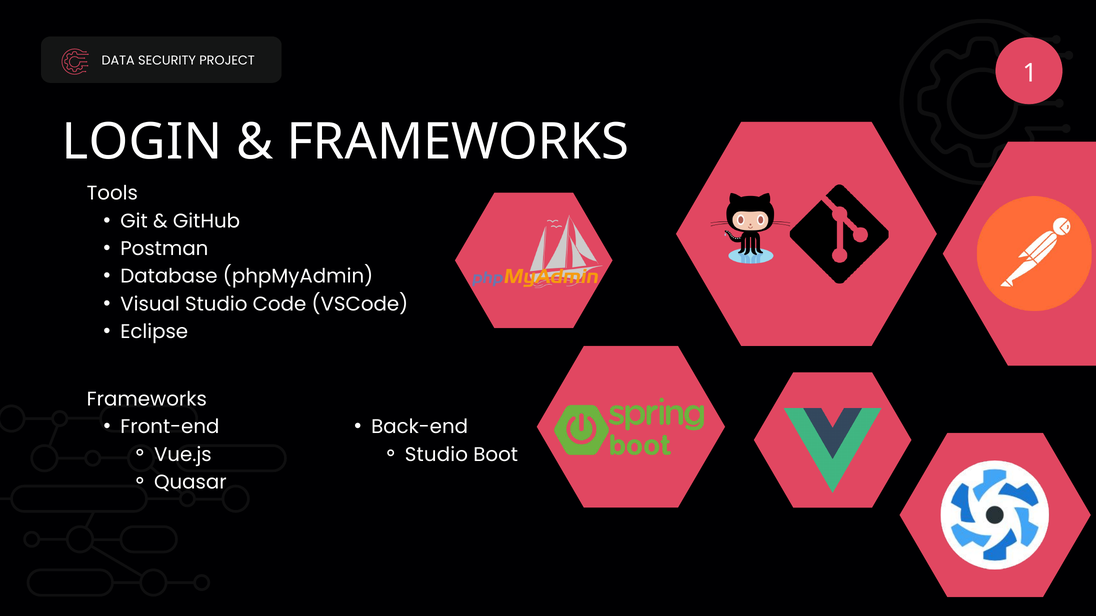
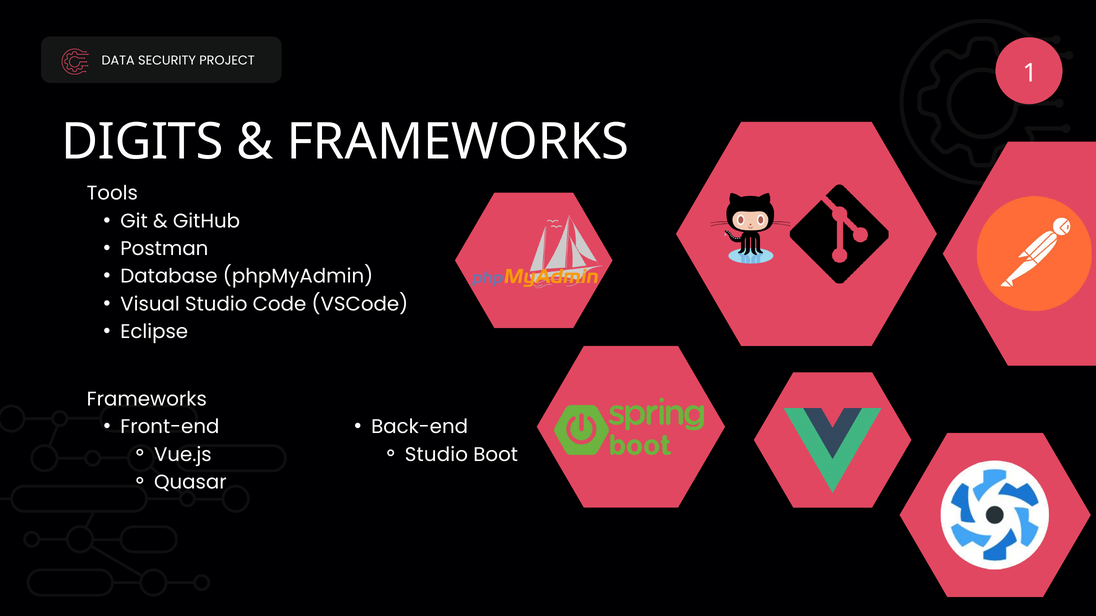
LOGIN: LOGIN -> DIGITS
